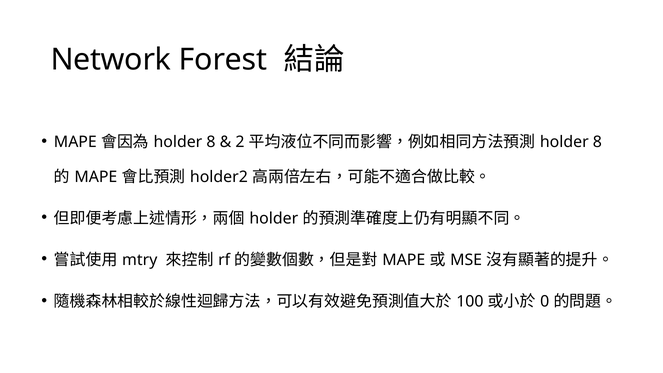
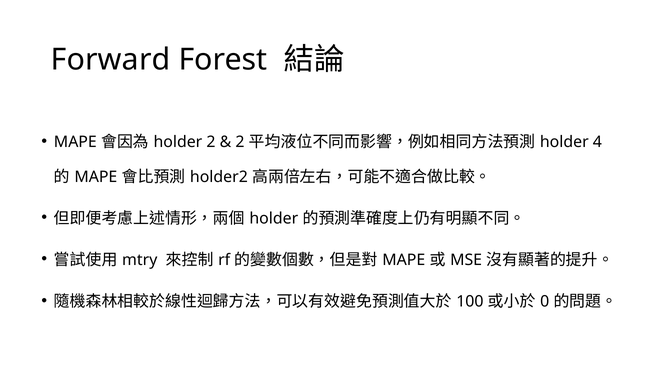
Network: Network -> Forward
8 at (211, 142): 8 -> 2
8 at (597, 142): 8 -> 4
